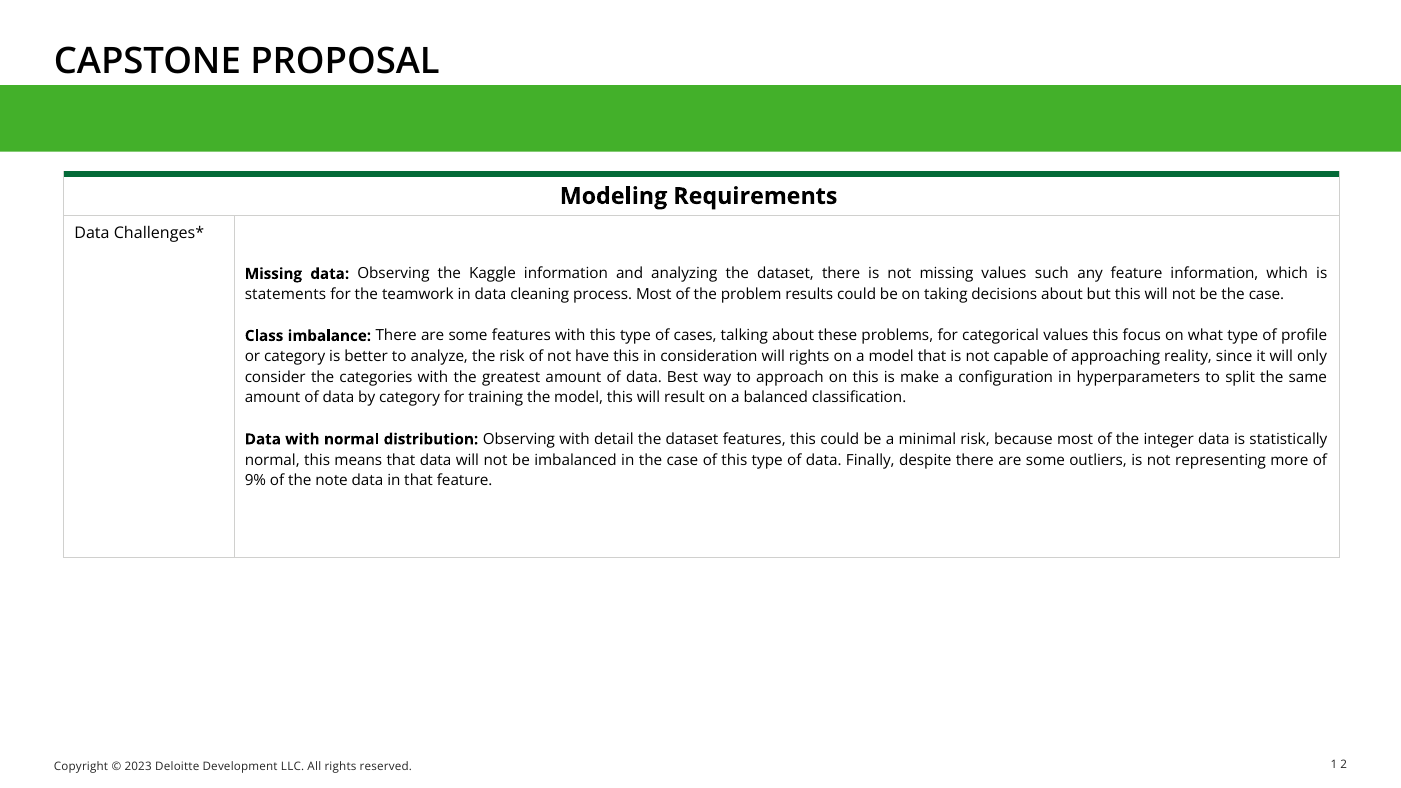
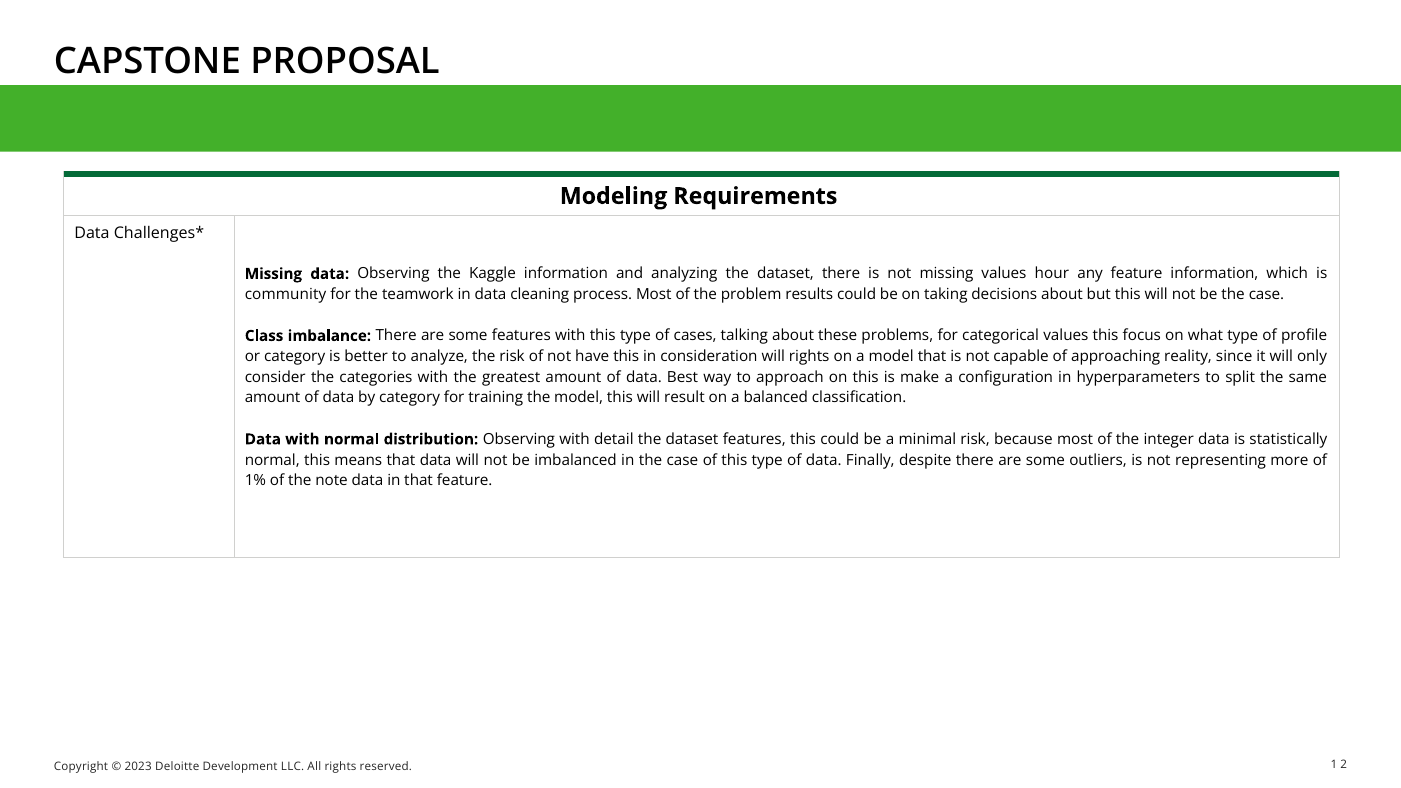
such: such -> hour
statements: statements -> community
9%: 9% -> 1%
